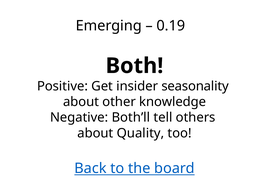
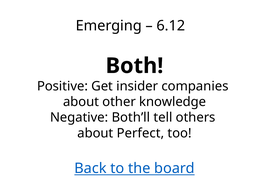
0.19: 0.19 -> 6.12
seasonality: seasonality -> companies
Quality: Quality -> Perfect
